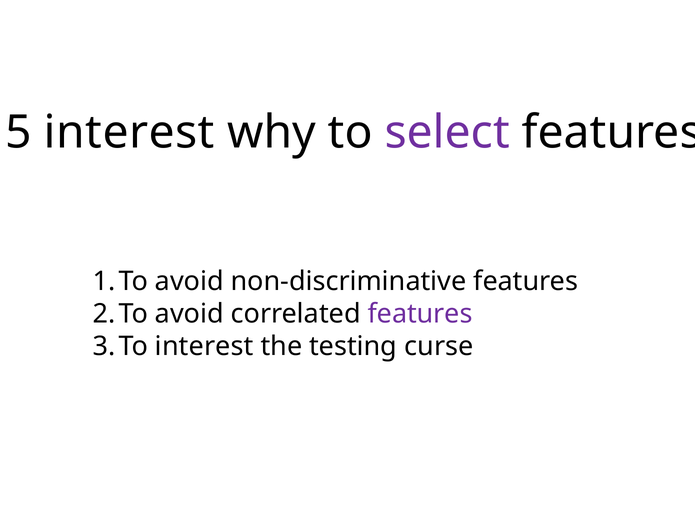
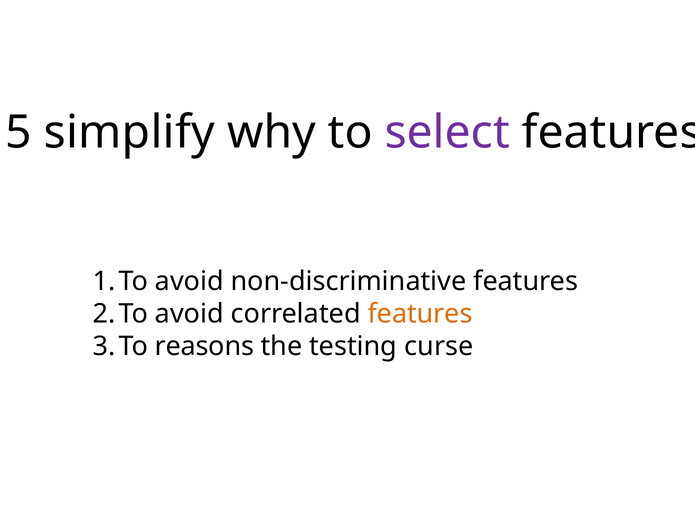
5 interest: interest -> simplify
features at (420, 314) colour: purple -> orange
interest at (204, 346): interest -> reasons
